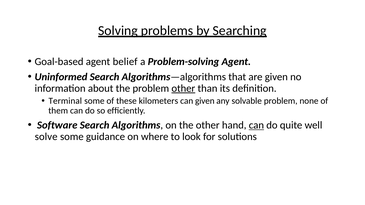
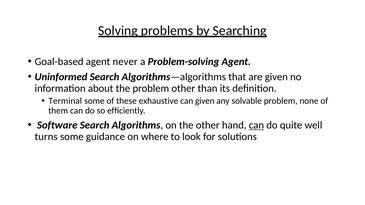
belief: belief -> never
other at (183, 88) underline: present -> none
kilometers: kilometers -> exhaustive
solve: solve -> turns
